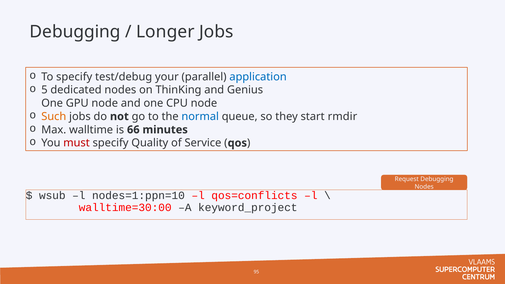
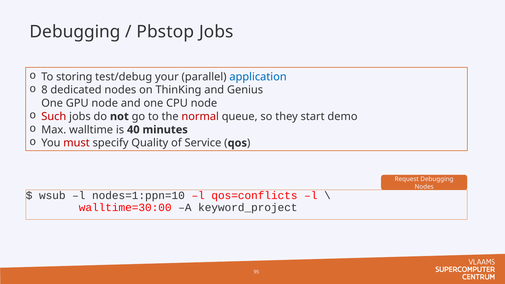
Longer: Longer -> Pbstop
To specify: specify -> storing
5: 5 -> 8
Such colour: orange -> red
normal colour: blue -> red
rmdir: rmdir -> demo
66: 66 -> 40
